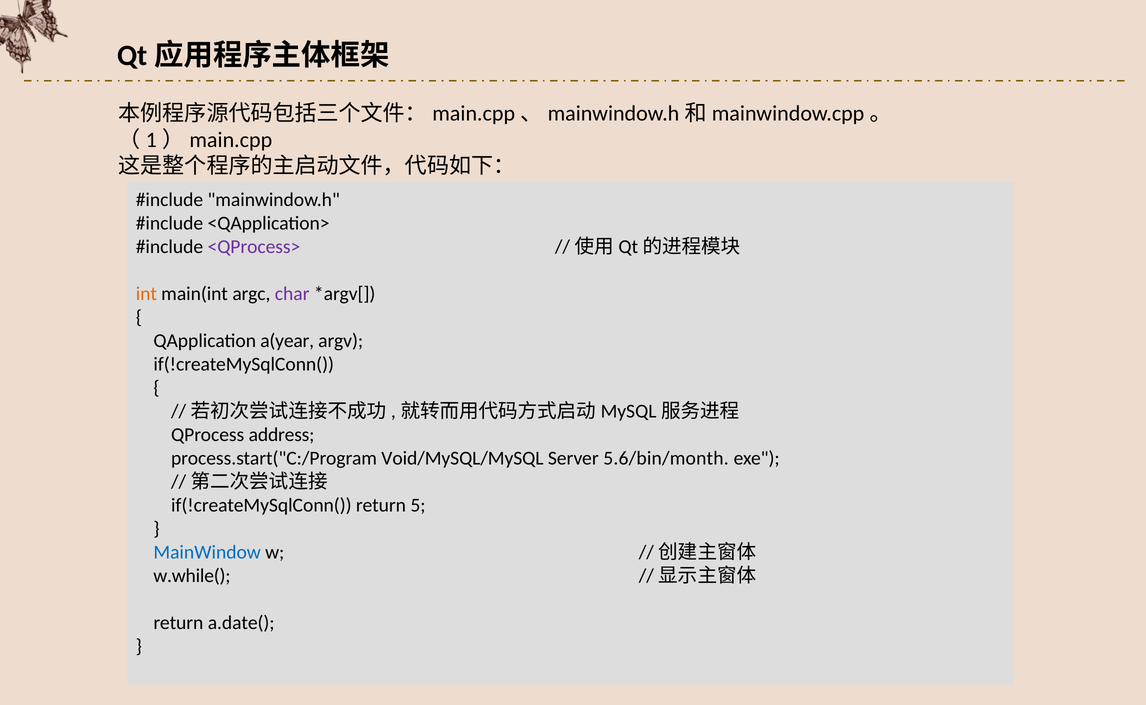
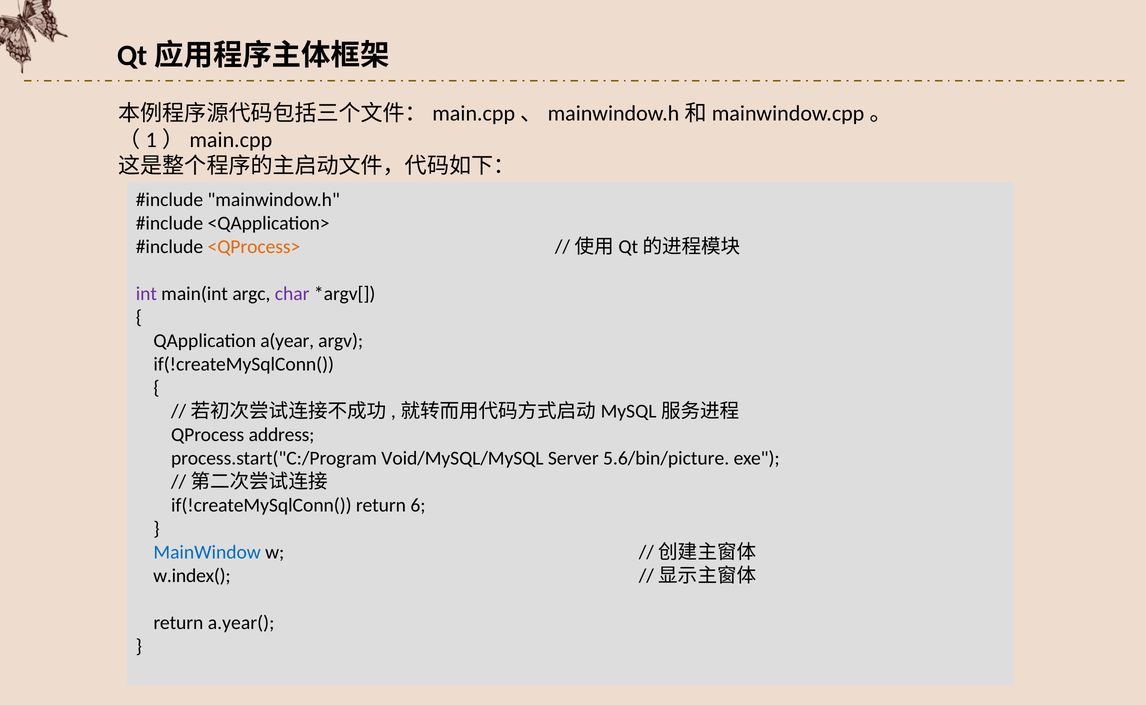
<QProcess> colour: purple -> orange
int colour: orange -> purple
5.6/bin/month: 5.6/bin/month -> 5.6/bin/picture
5: 5 -> 6
w.while(: w.while( -> w.index(
a.date(: a.date( -> a.year(
